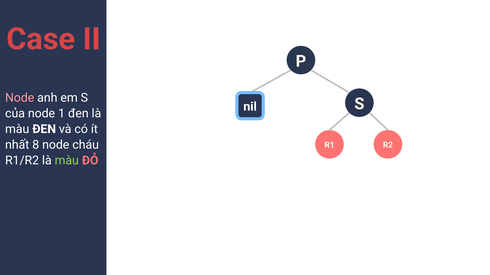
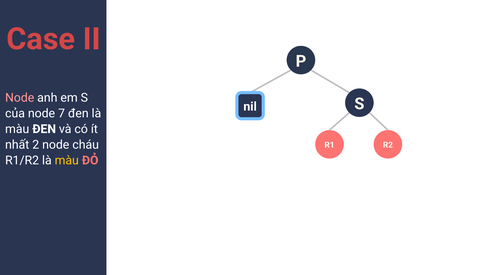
1: 1 -> 7
8: 8 -> 2
màu at (67, 161) colour: light green -> yellow
